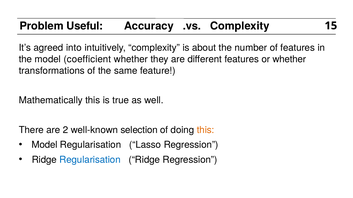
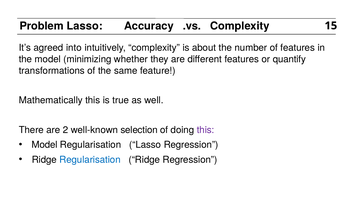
Problem Useful: Useful -> Lasso
coefficient: coefficient -> minimizing
or whether: whether -> quantify
this at (206, 130) colour: orange -> purple
